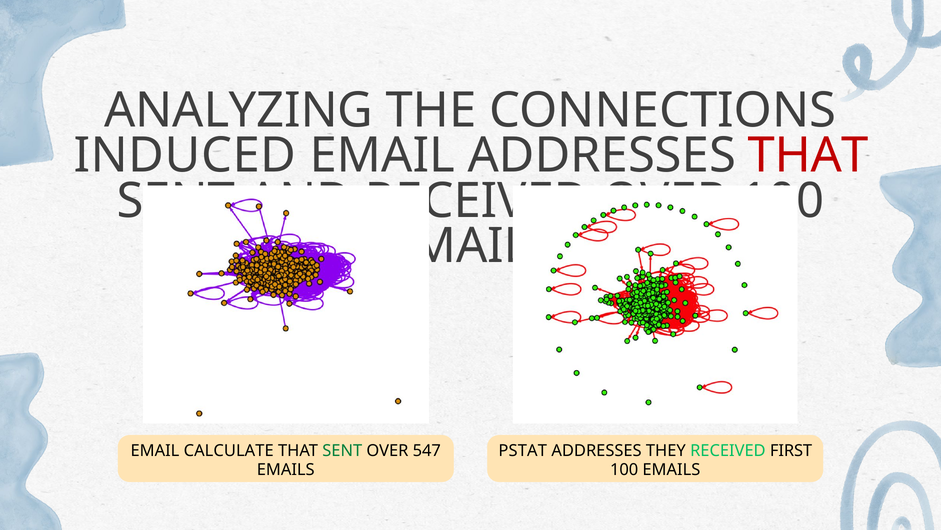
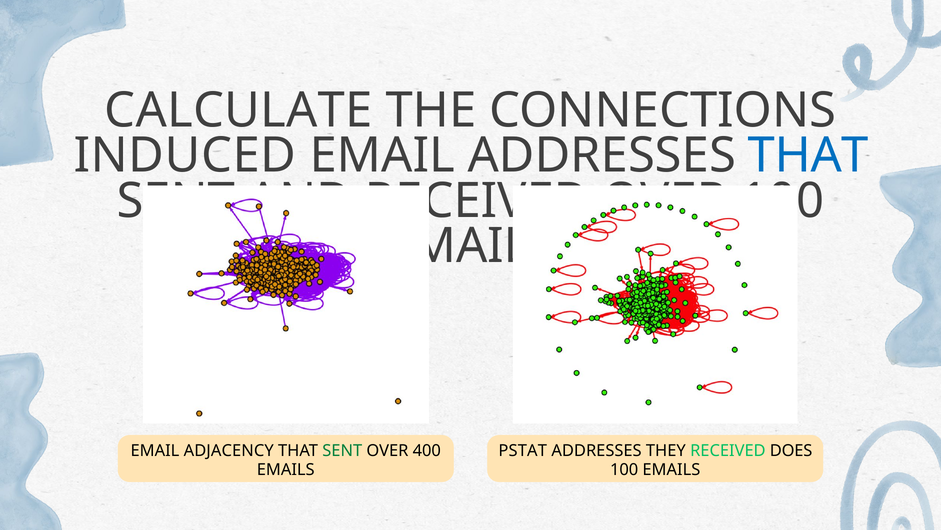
ANALYZING: ANALYZING -> CALCULATE
THAT at (808, 156) colour: red -> blue
CALCULATE: CALCULATE -> ADJACENCY
547: 547 -> 400
FIRST: FIRST -> DOES
